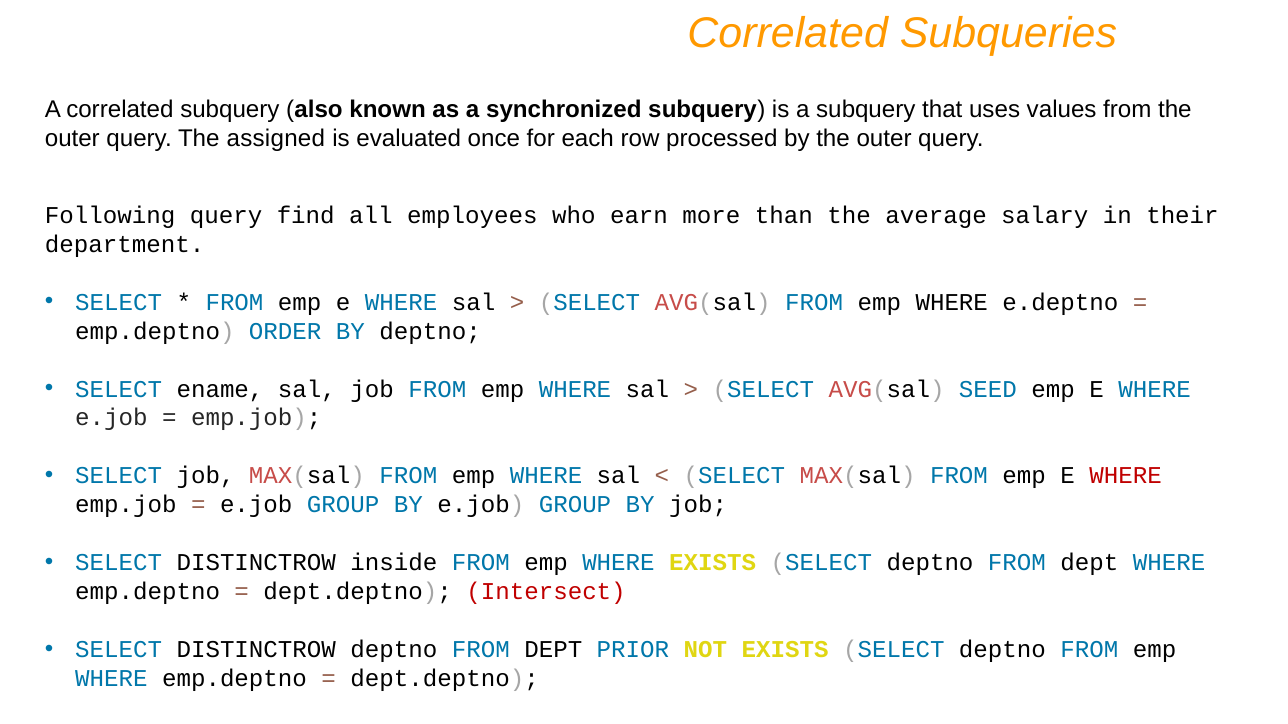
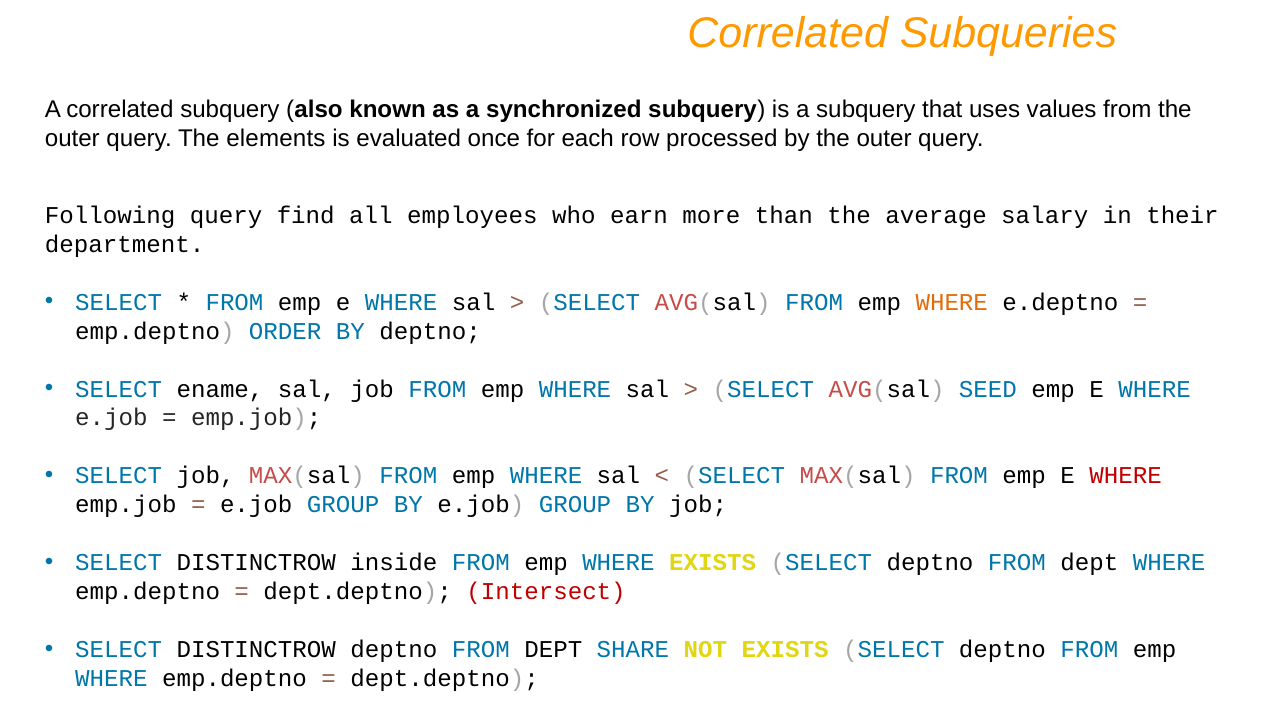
assigned: assigned -> elements
WHERE at (952, 302) colour: black -> orange
PRIOR: PRIOR -> SHARE
